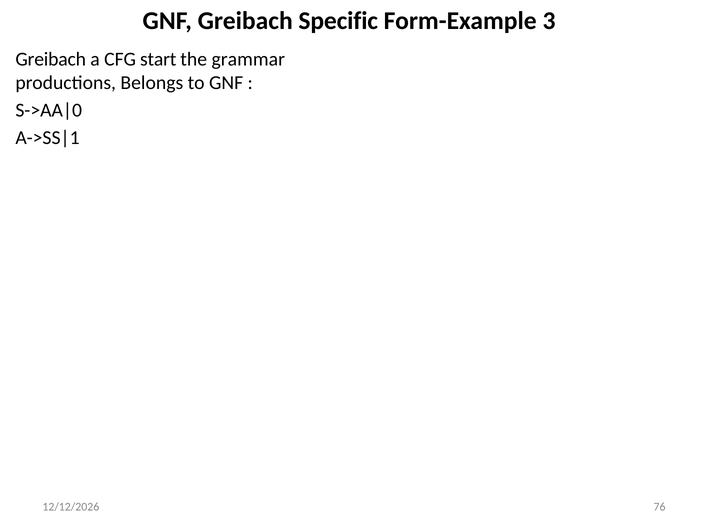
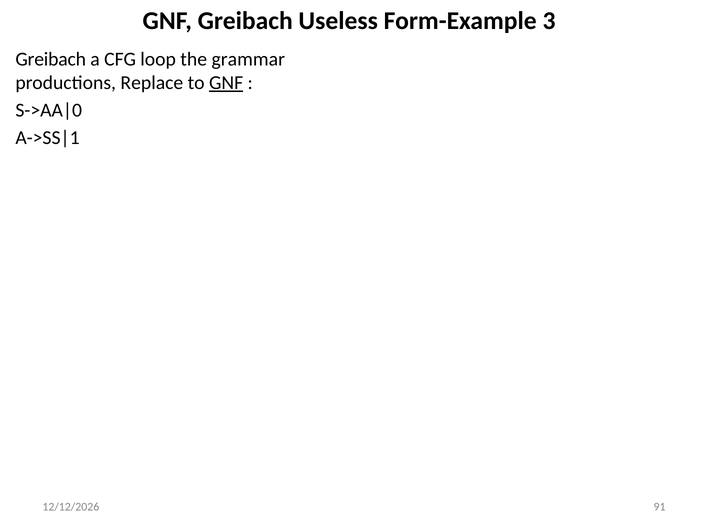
Specific: Specific -> Useless
start: start -> loop
Belongs: Belongs -> Replace
GNF at (226, 83) underline: none -> present
76: 76 -> 91
